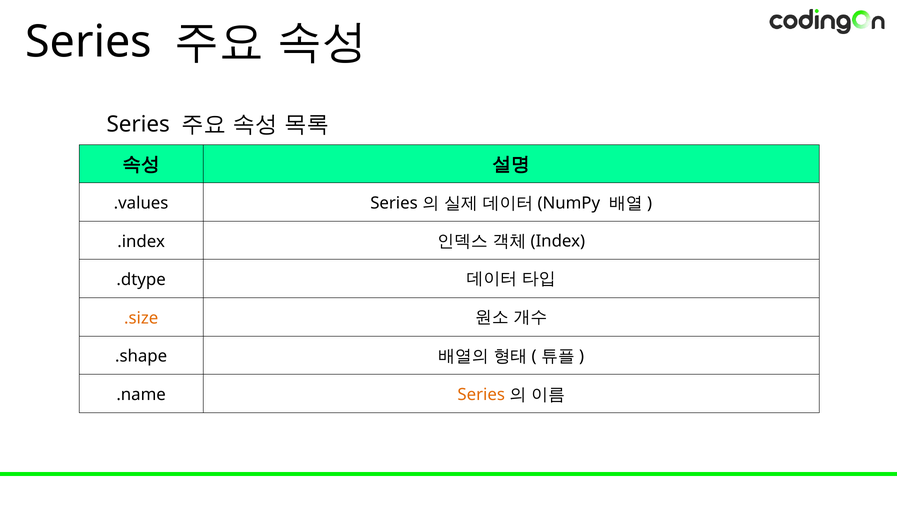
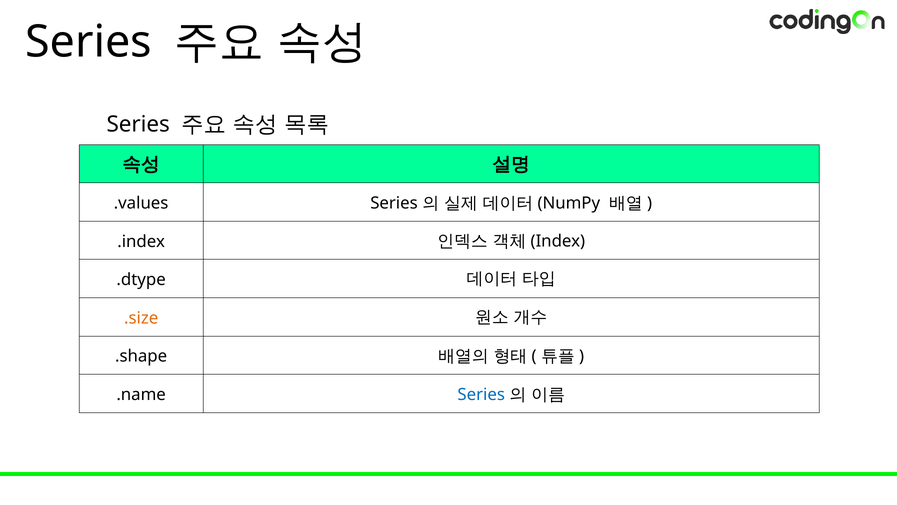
Series at (481, 394) colour: orange -> blue
